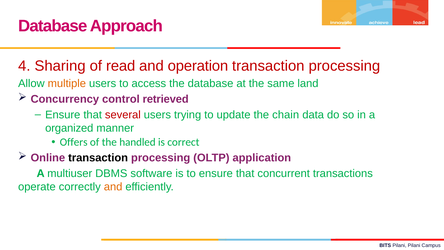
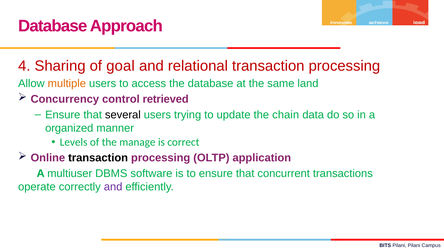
read: read -> goal
operation: operation -> relational
several colour: red -> black
Offers: Offers -> Levels
handled: handled -> manage
and at (113, 187) colour: orange -> purple
